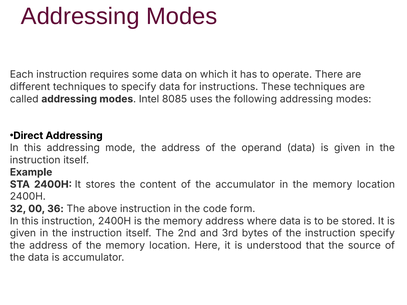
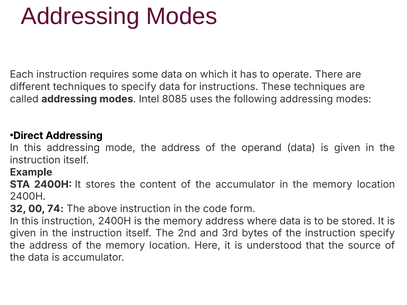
36: 36 -> 74
